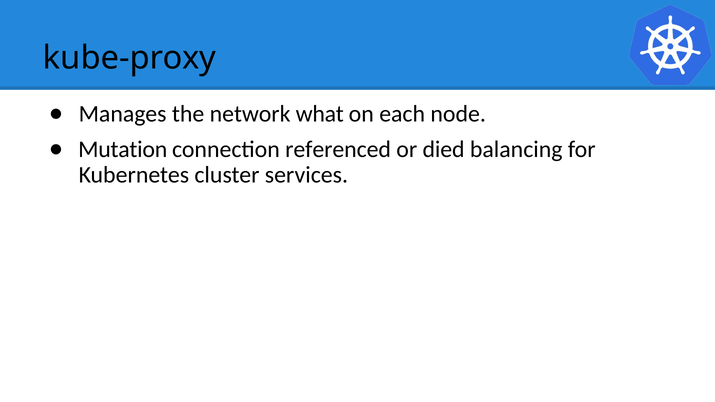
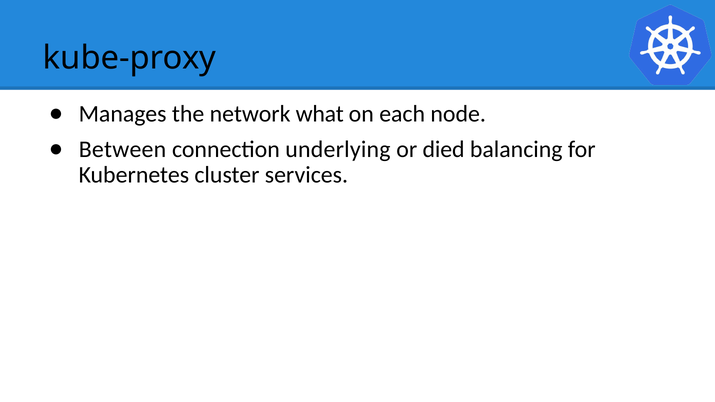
Mutation: Mutation -> Between
referenced: referenced -> underlying
